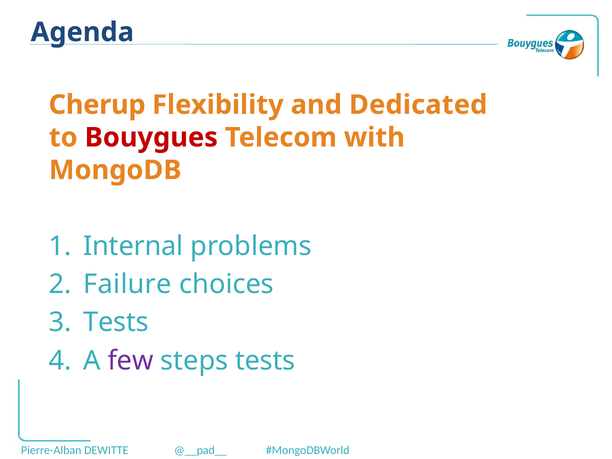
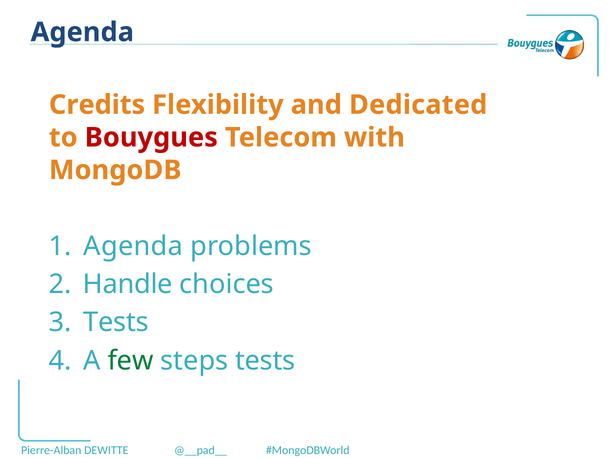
Cherup: Cherup -> Credits
Internal at (133, 246): Internal -> Agenda
Failure: Failure -> Handle
few colour: purple -> green
